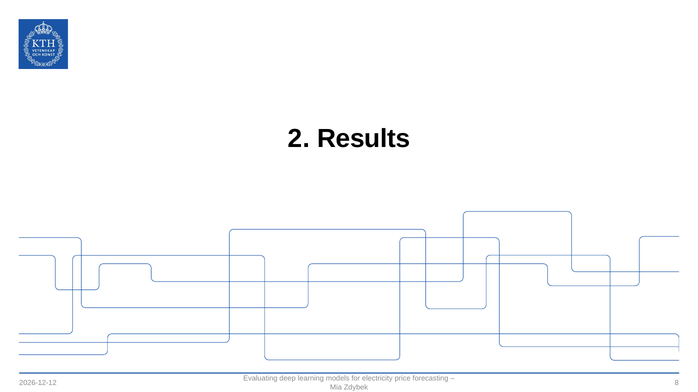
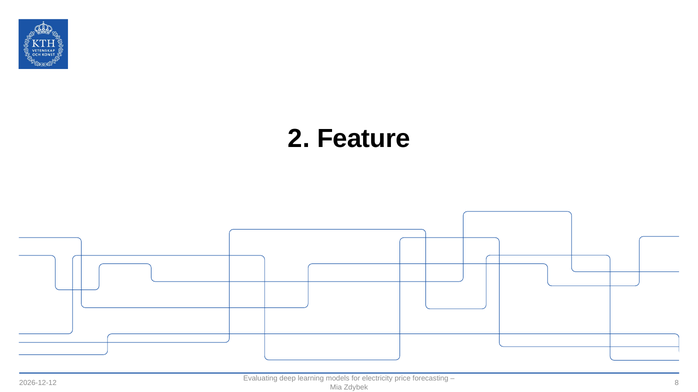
Results: Results -> Feature
